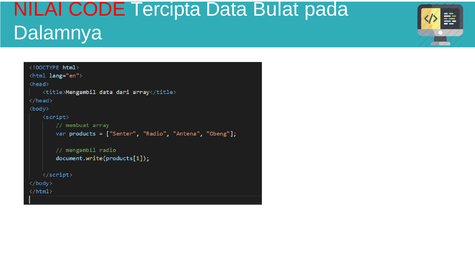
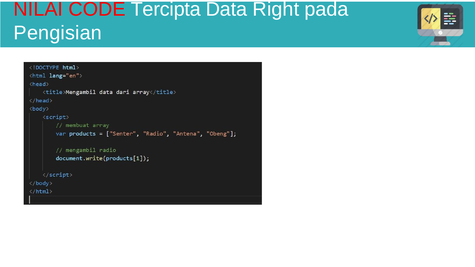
Bulat: Bulat -> Right
Dalamnya: Dalamnya -> Pengisian
